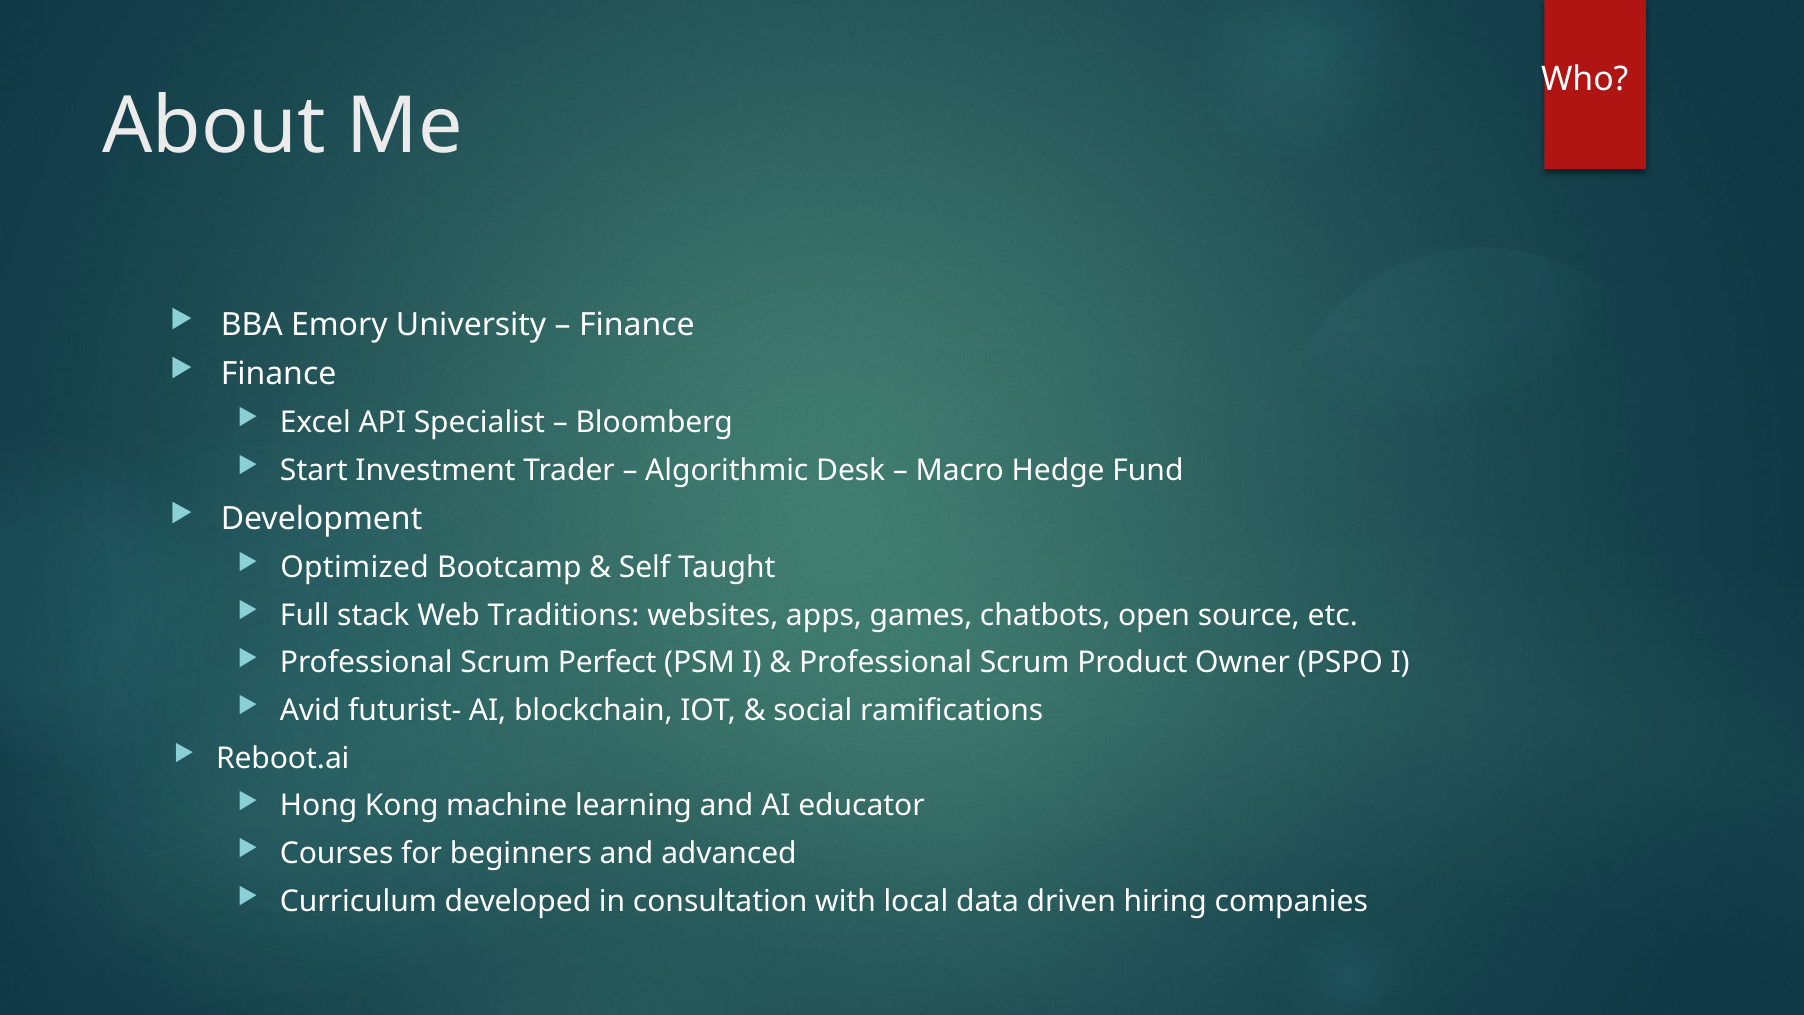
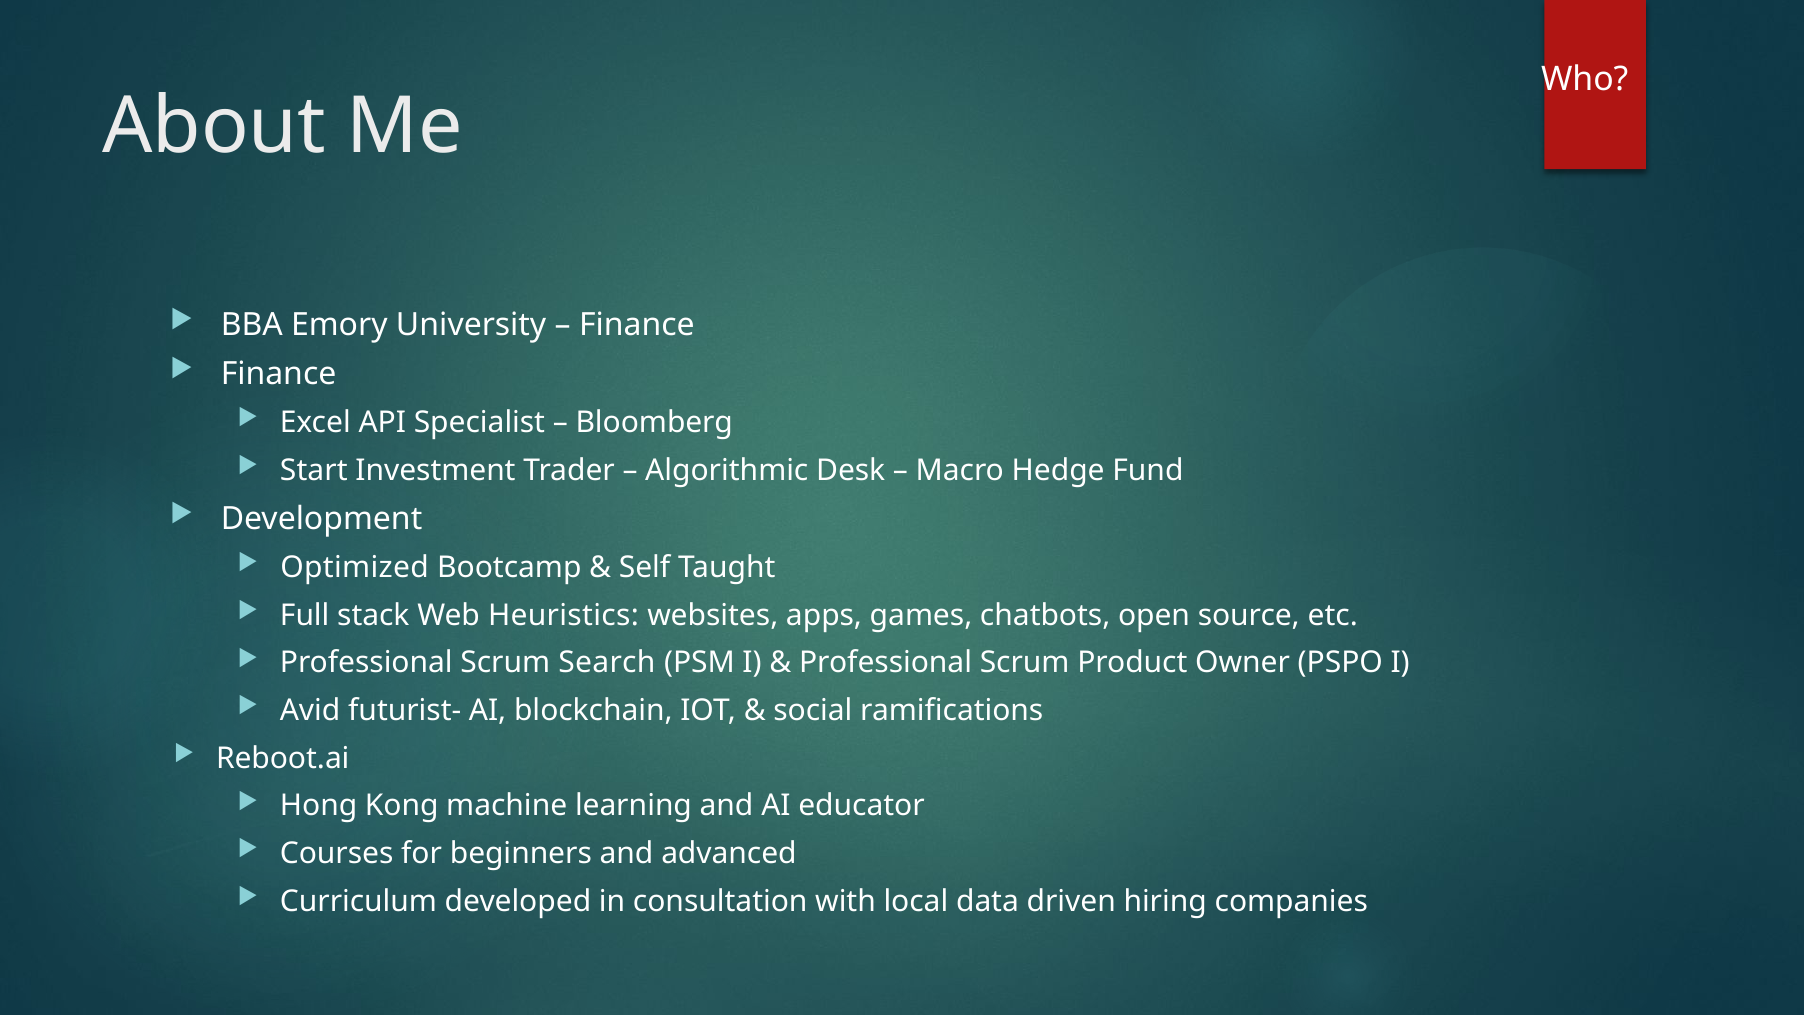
Traditions: Traditions -> Heuristics
Perfect: Perfect -> Search
